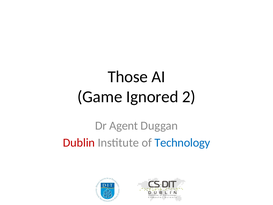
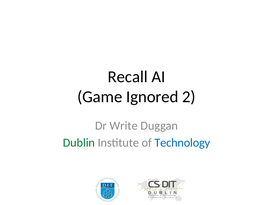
Those: Those -> Recall
Agent: Agent -> Write
Dublin colour: red -> green
